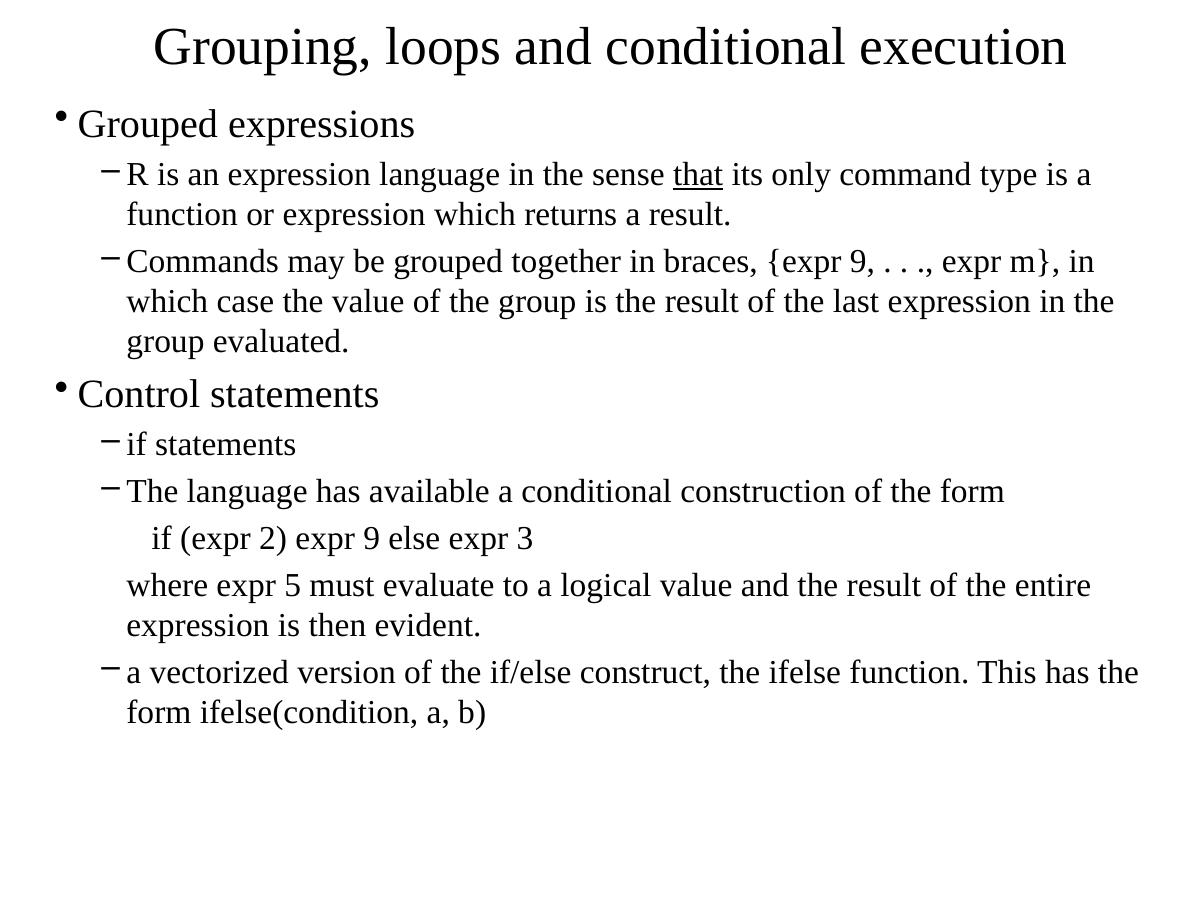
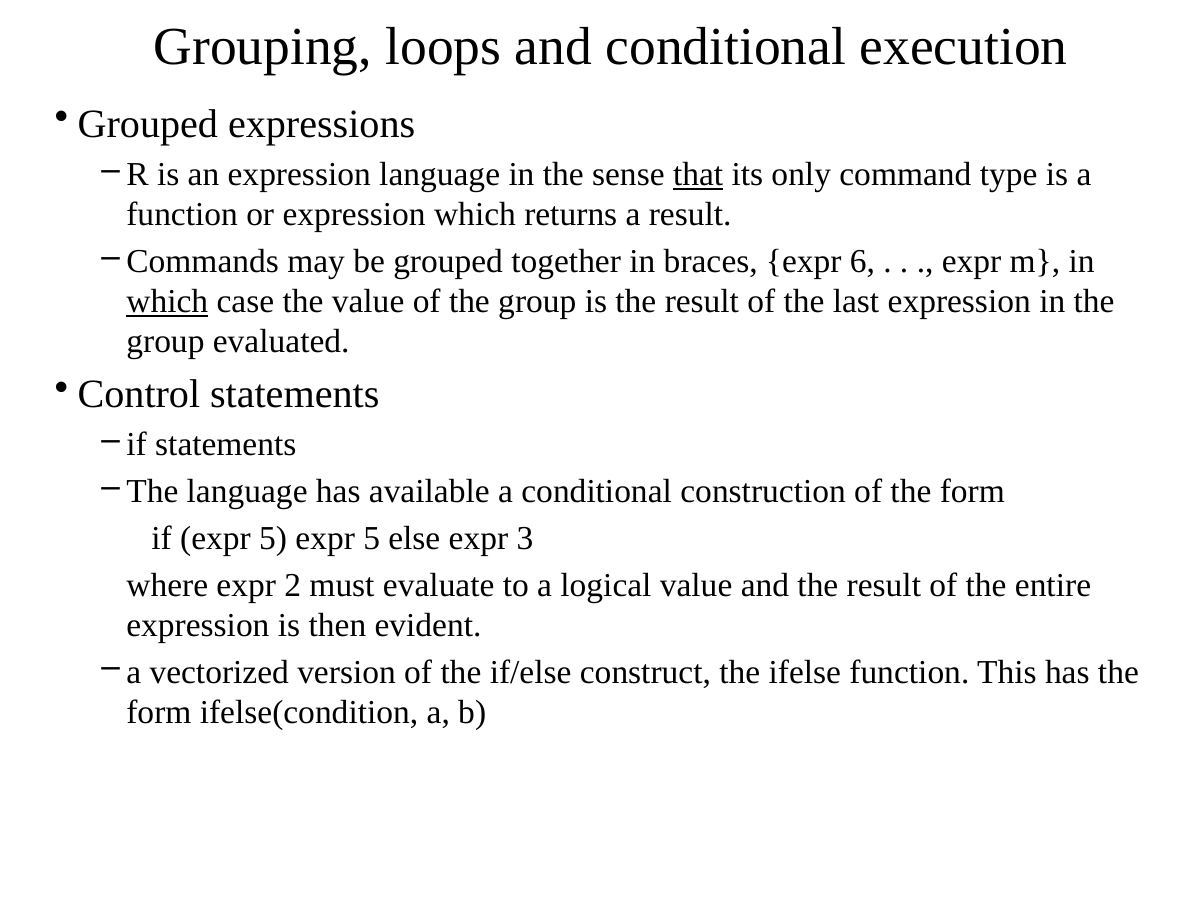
braces expr 9: 9 -> 6
which at (167, 302) underline: none -> present
if expr 2: 2 -> 5
9 at (372, 538): 9 -> 5
5: 5 -> 2
